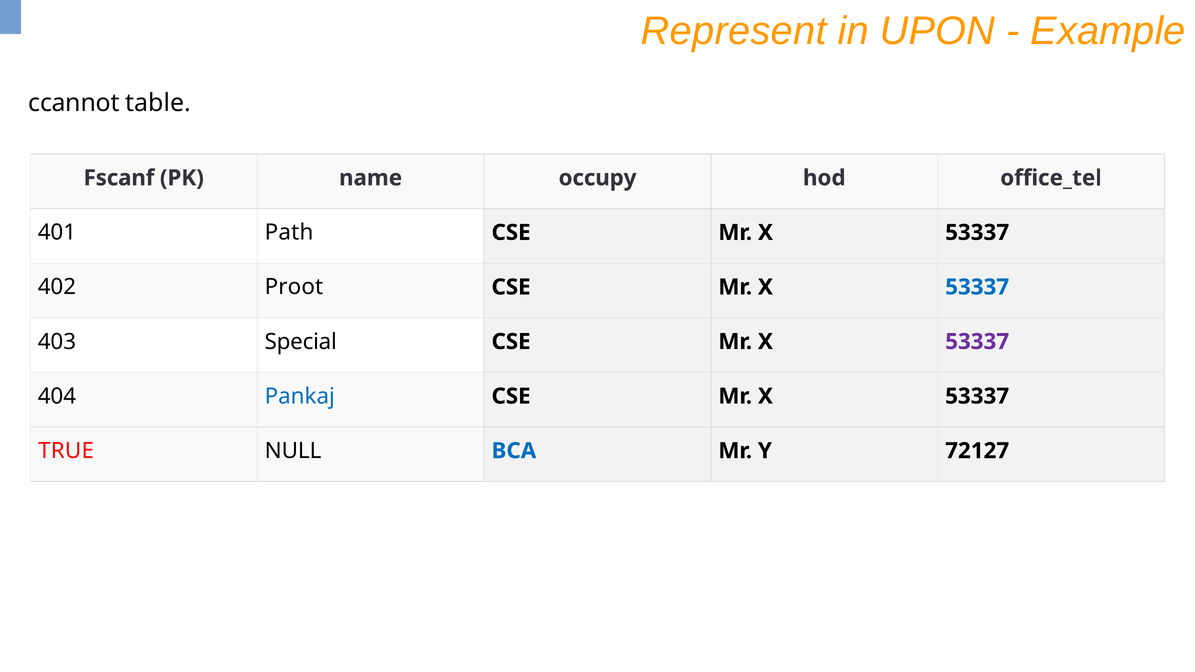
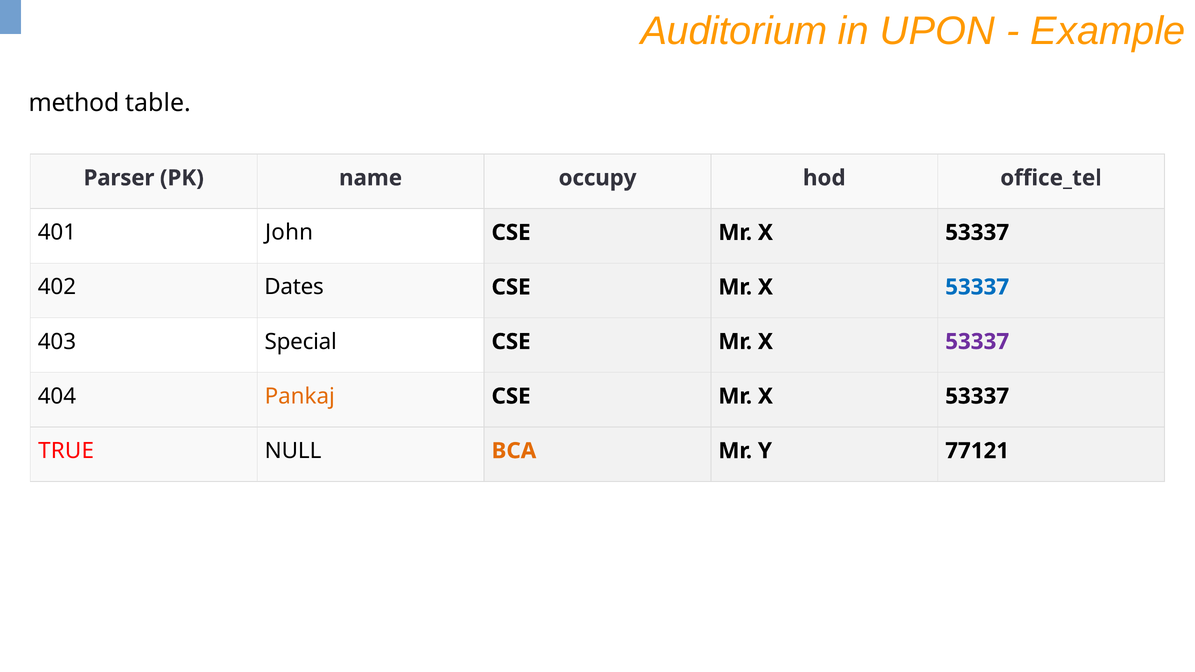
Represent: Represent -> Auditorium
ccannot: ccannot -> method
Fscanf: Fscanf -> Parser
Path: Path -> John
Proot: Proot -> Dates
Pankaj colour: blue -> orange
BCA colour: blue -> orange
72127: 72127 -> 77121
